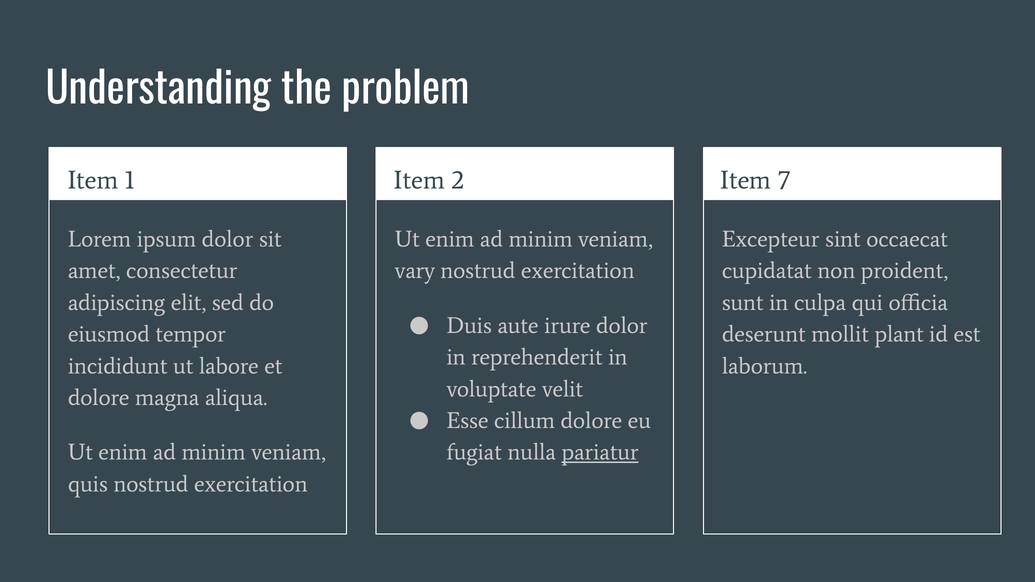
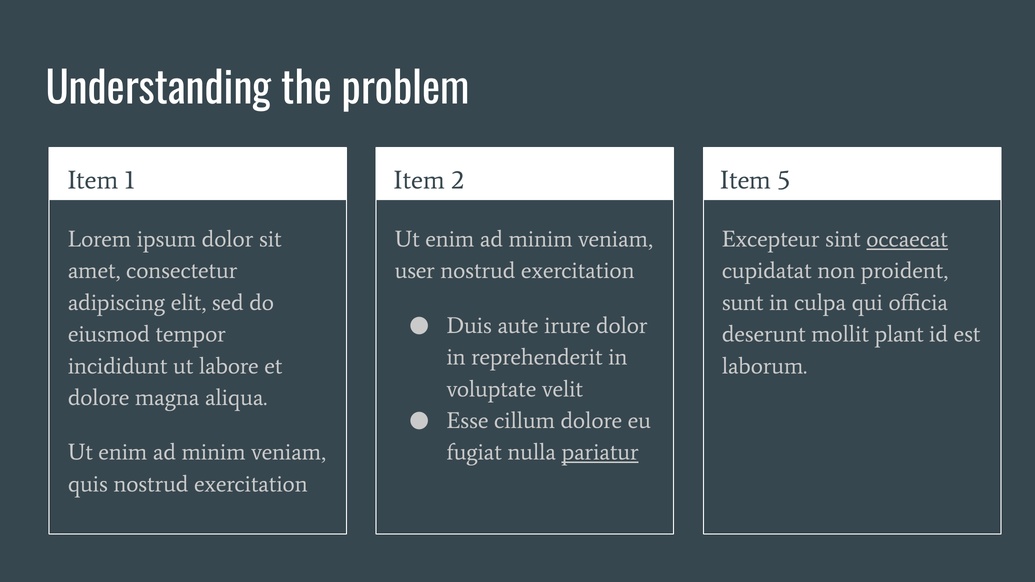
7: 7 -> 5
occaecat underline: none -> present
vary: vary -> user
